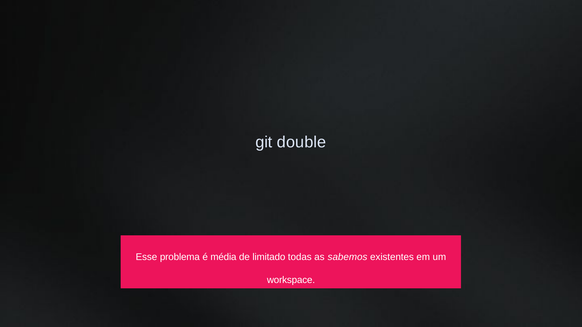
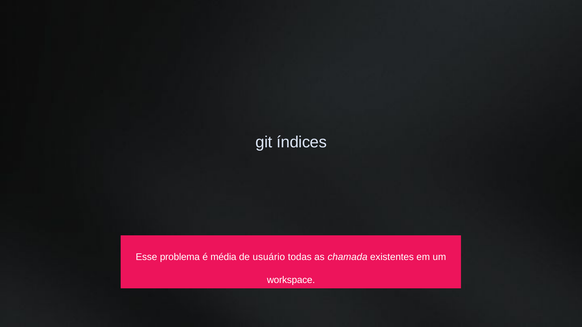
double: double -> índices
limitado: limitado -> usuário
sabemos: sabemos -> chamada
